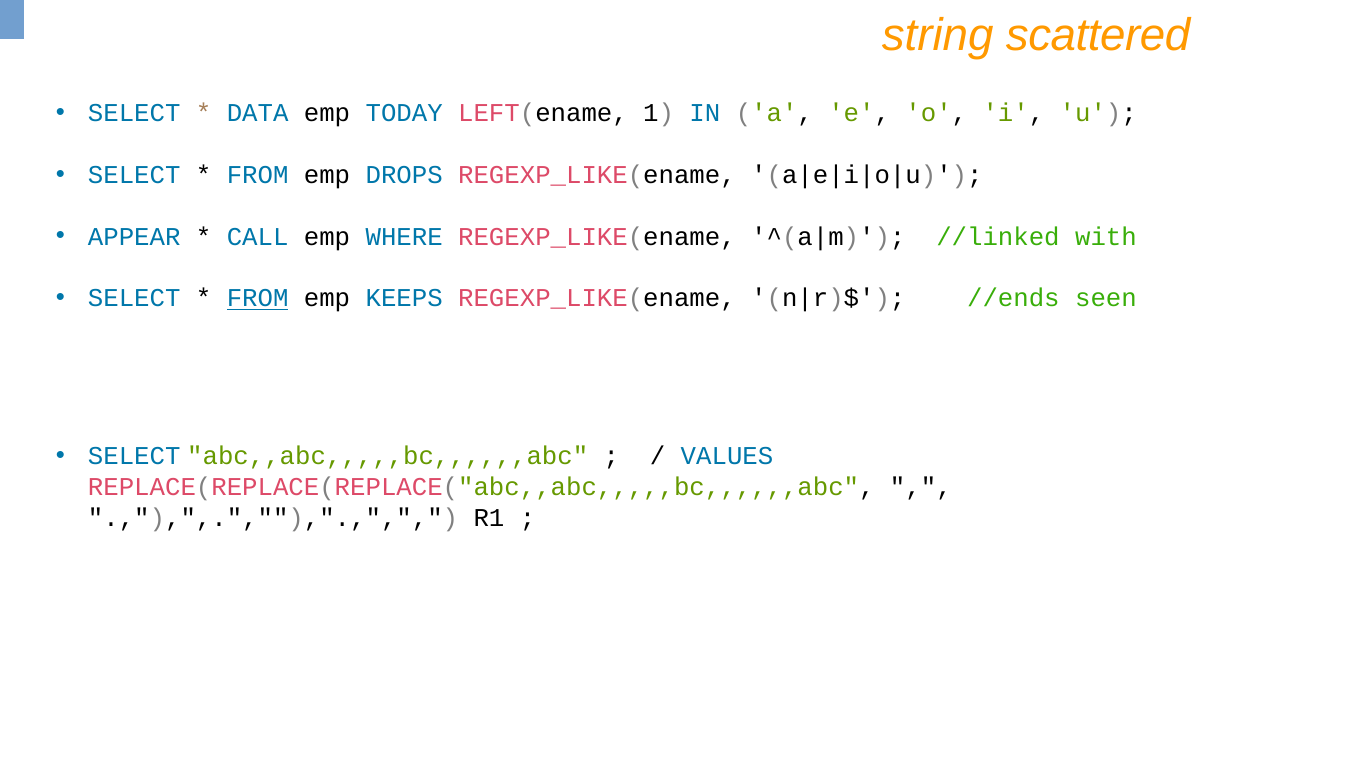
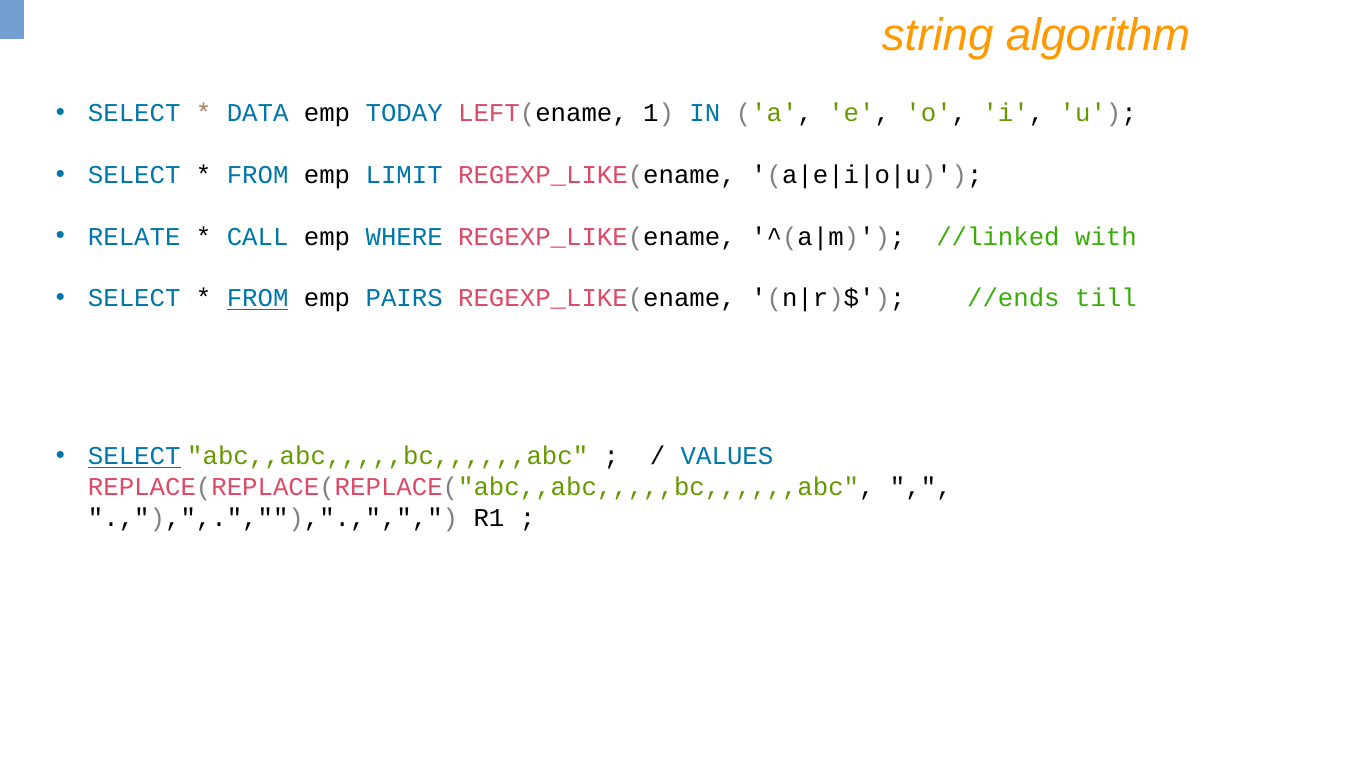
scattered: scattered -> algorithm
DROPS: DROPS -> LIMIT
APPEAR: APPEAR -> RELATE
KEEPS: KEEPS -> PAIRS
seen: seen -> till
SELECT at (134, 456) underline: none -> present
